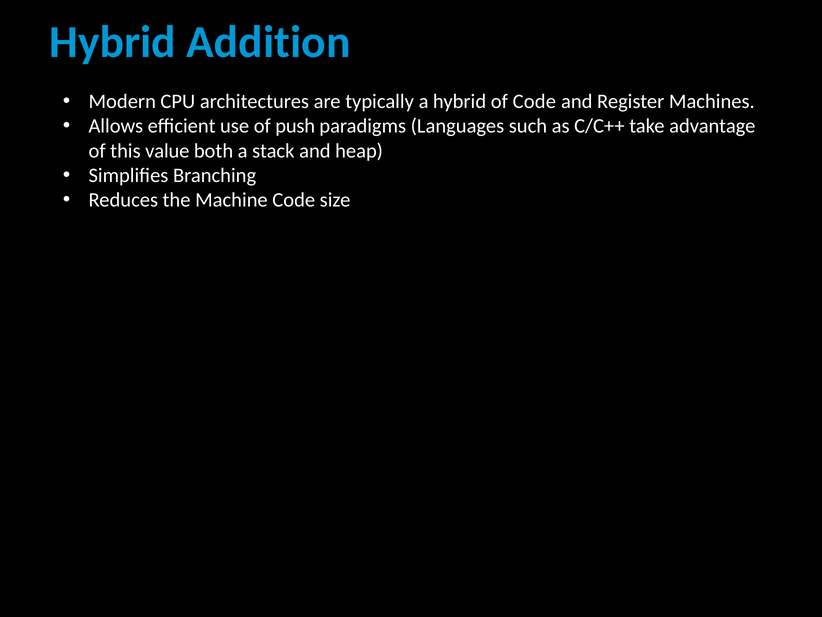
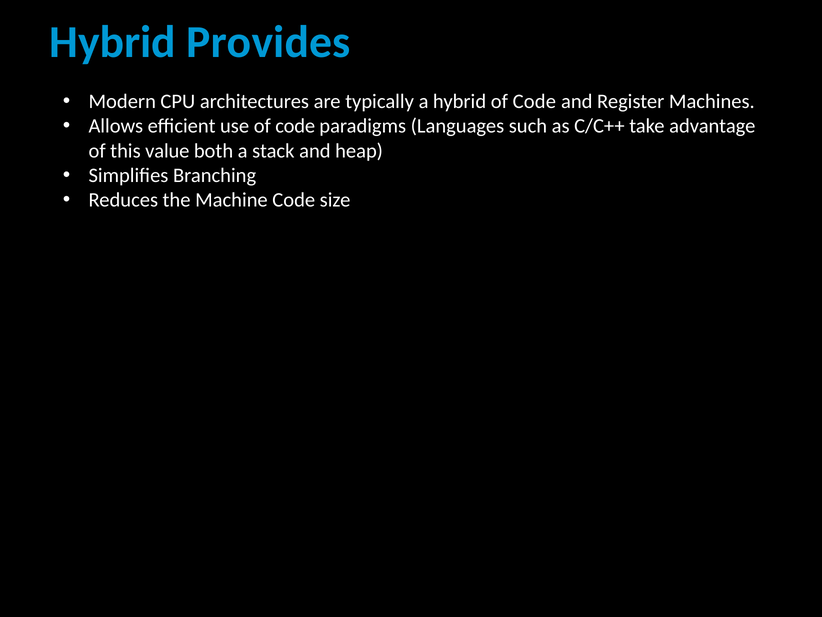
Addition: Addition -> Provides
use of push: push -> code
